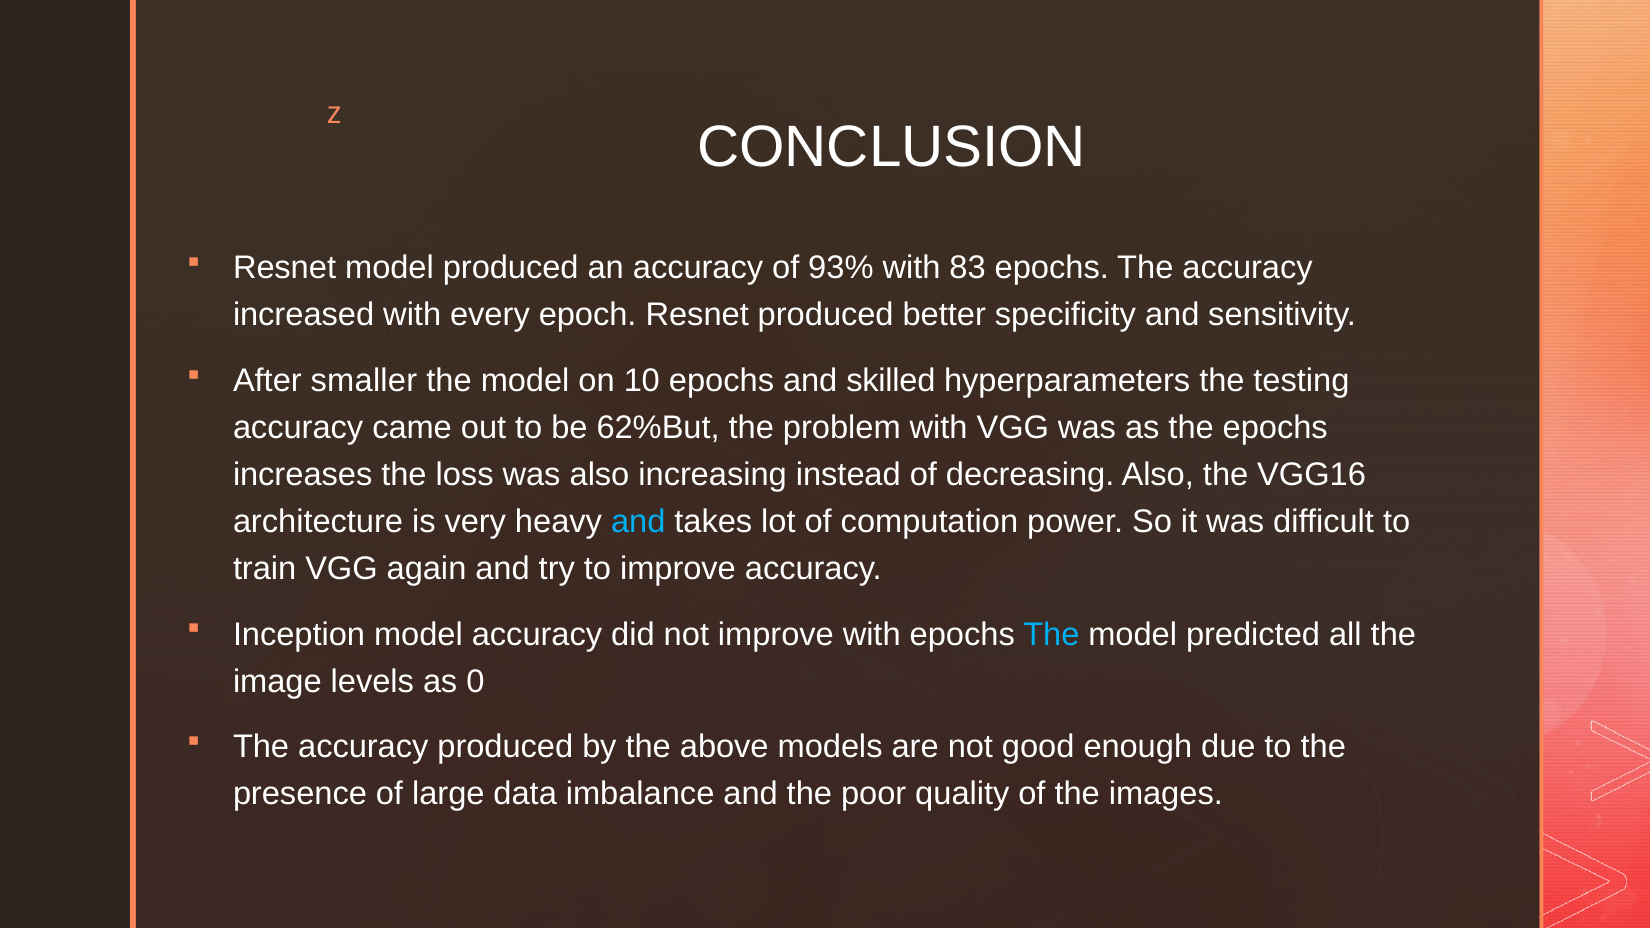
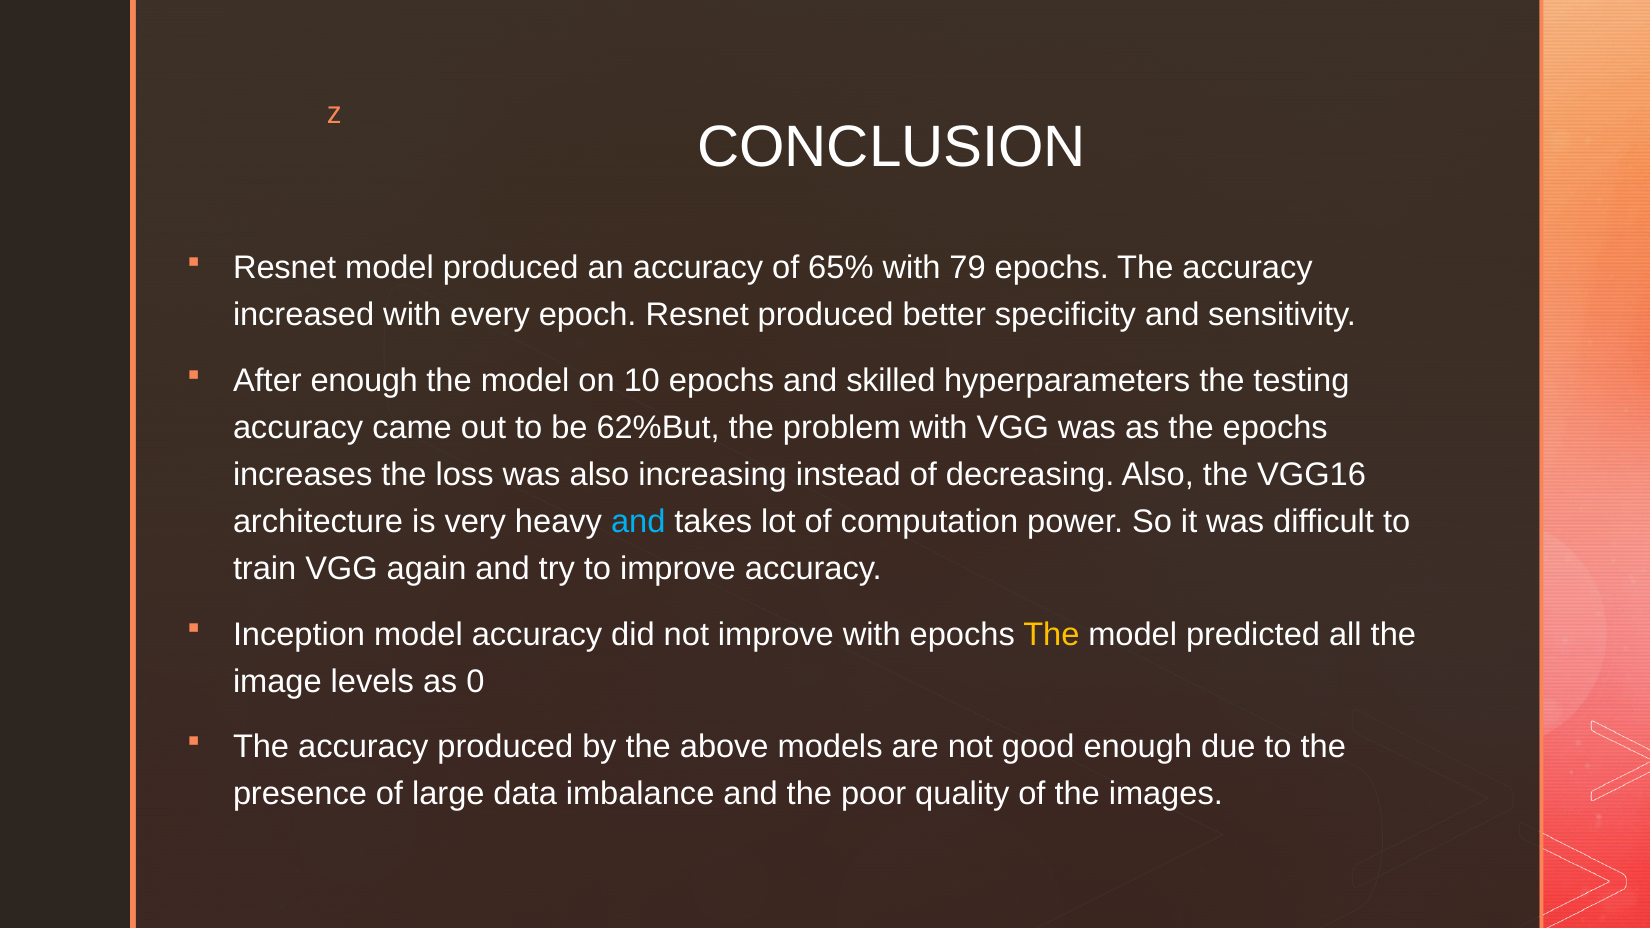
93%: 93% -> 65%
83: 83 -> 79
After smaller: smaller -> enough
The at (1051, 634) colour: light blue -> yellow
